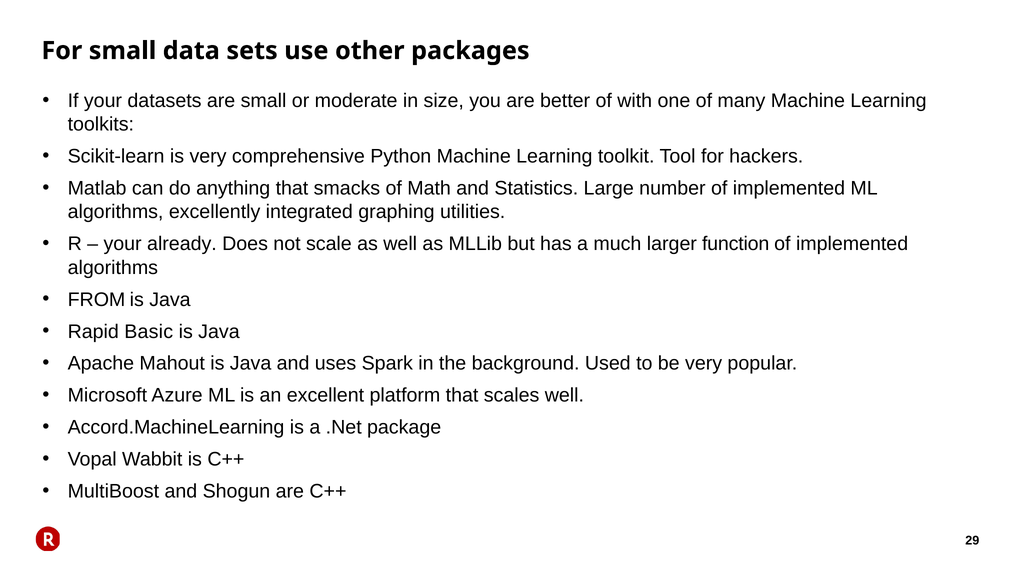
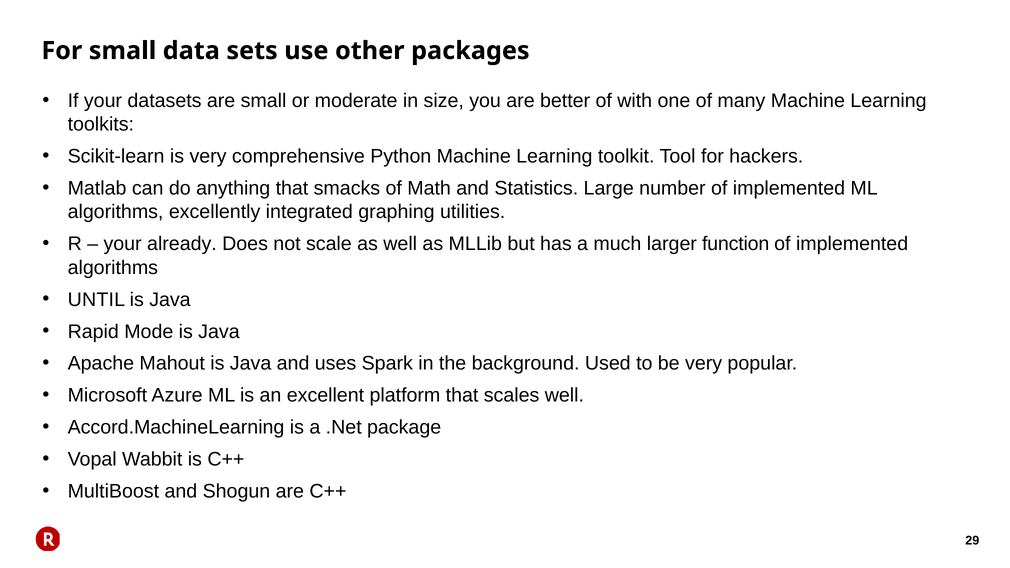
FROM: FROM -> UNTIL
Basic: Basic -> Mode
